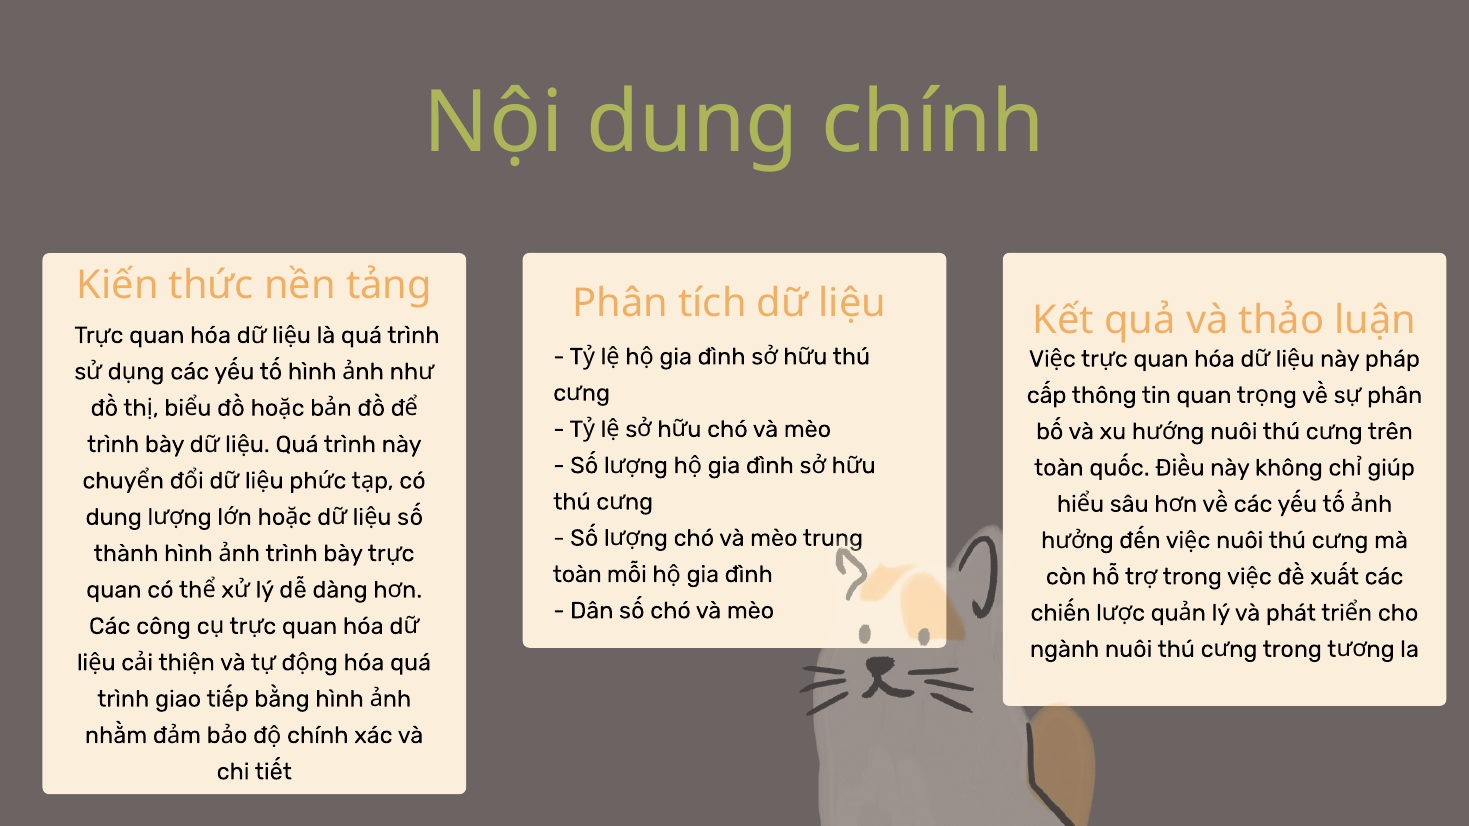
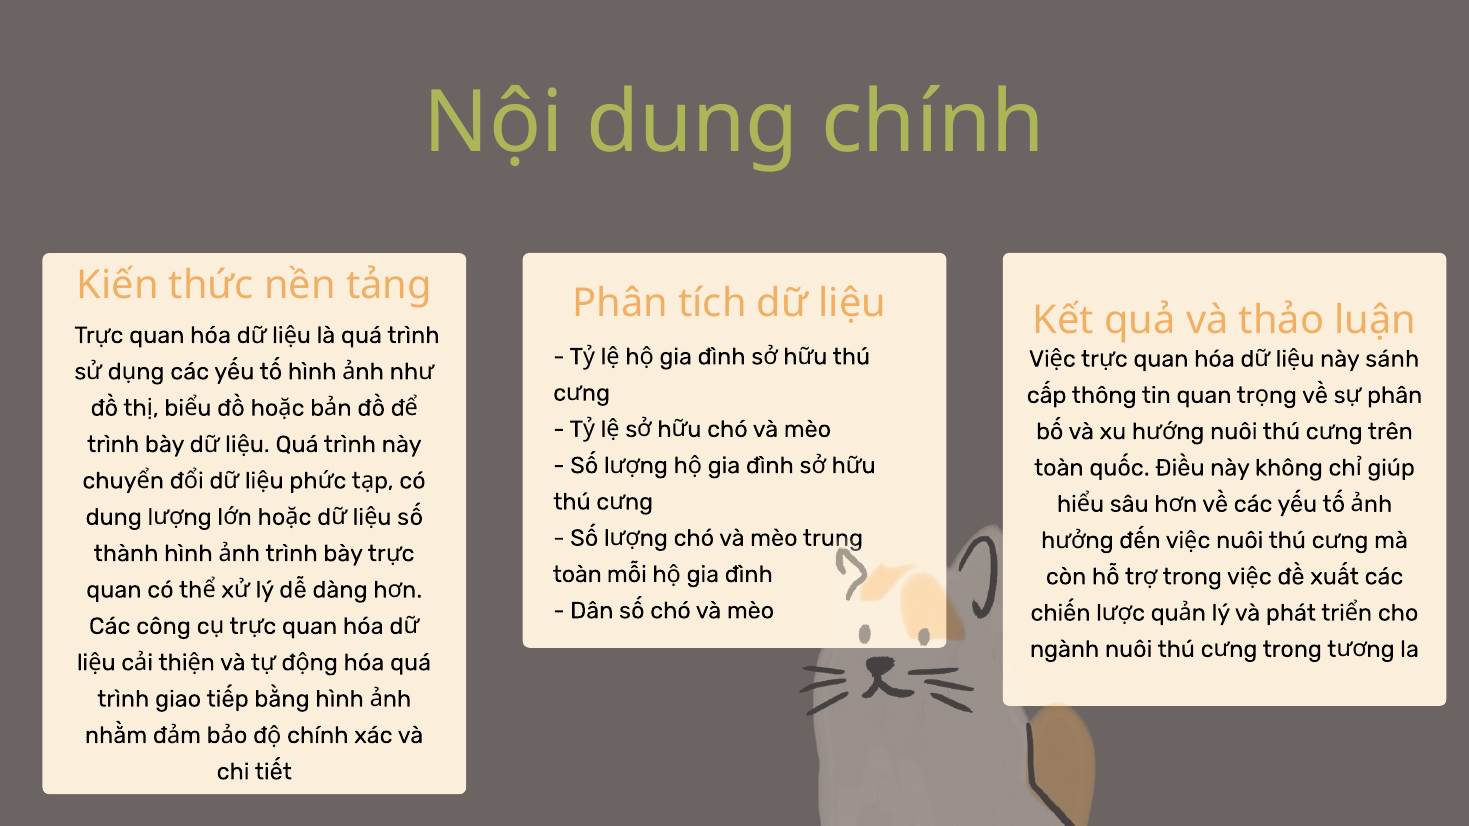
pháp: pháp -> sánh
